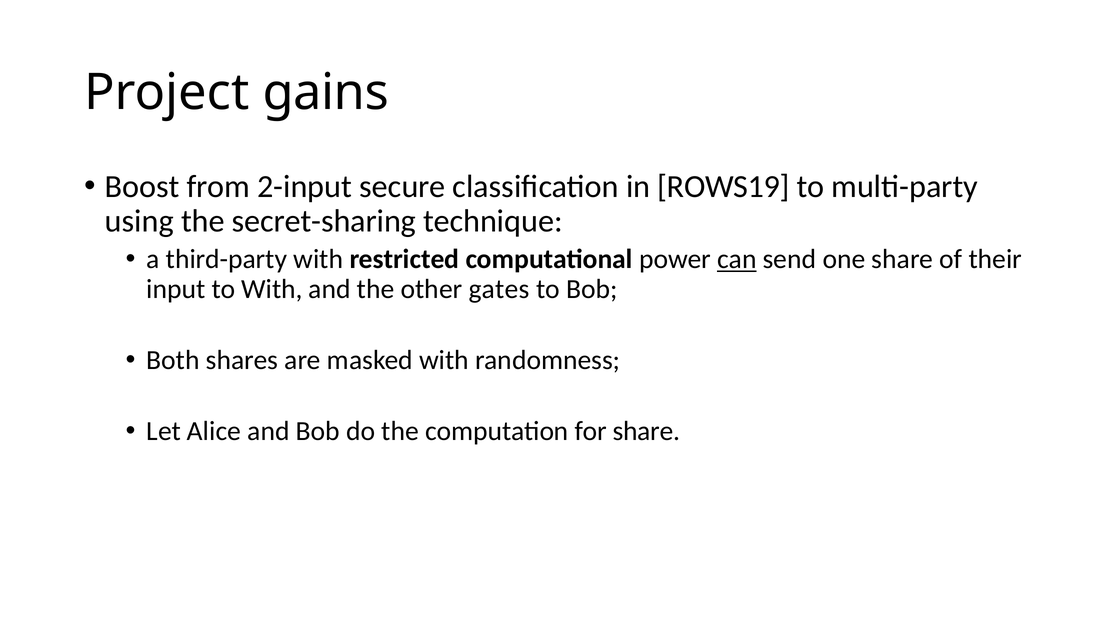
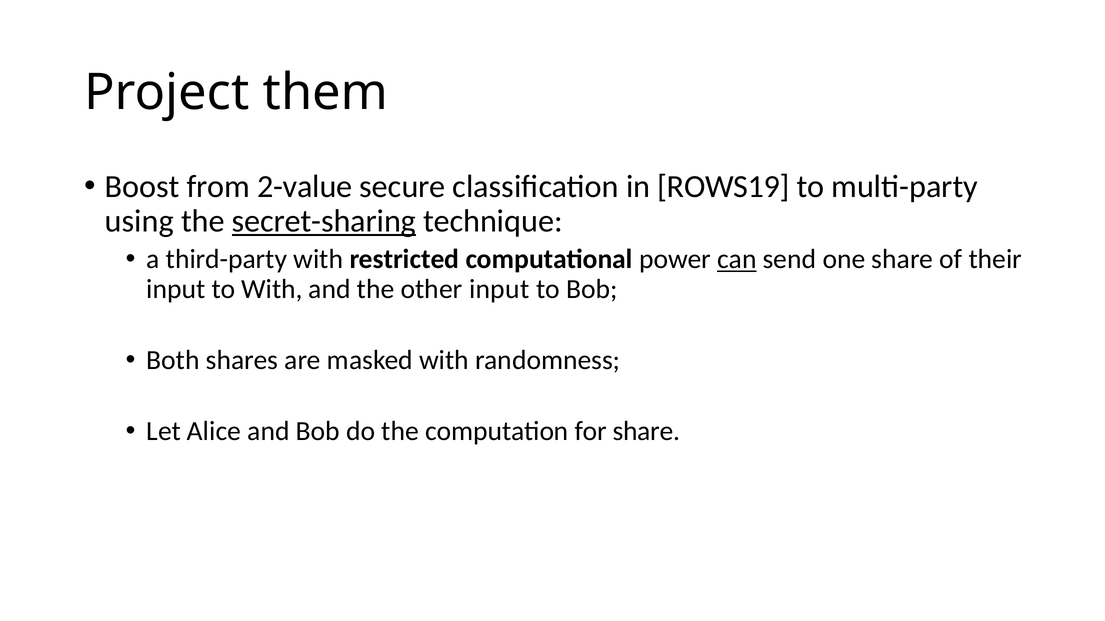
gains: gains -> them
2-input: 2-input -> 2-value
secret-sharing underline: none -> present
other gates: gates -> input
